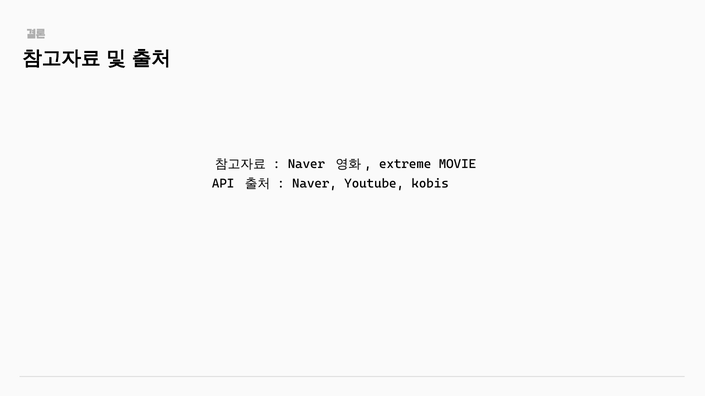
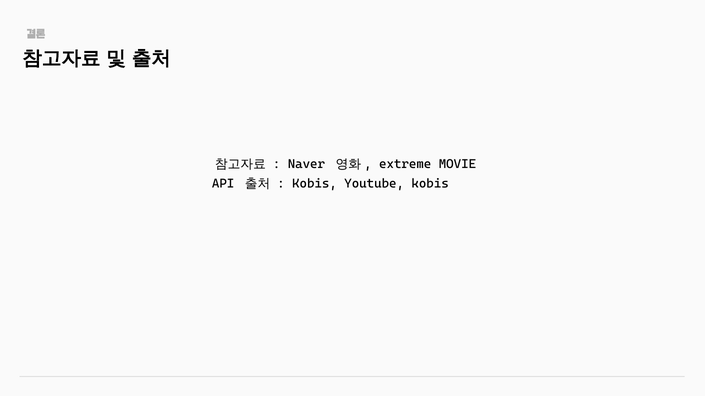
Naver at (314, 184): Naver -> Kobis
